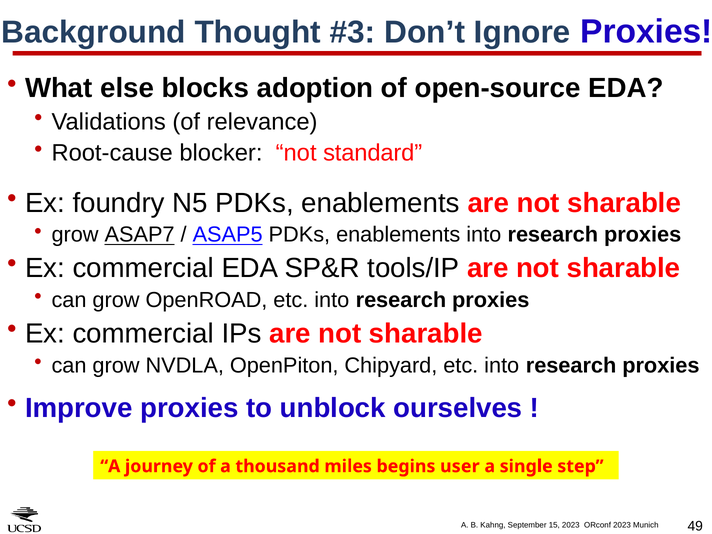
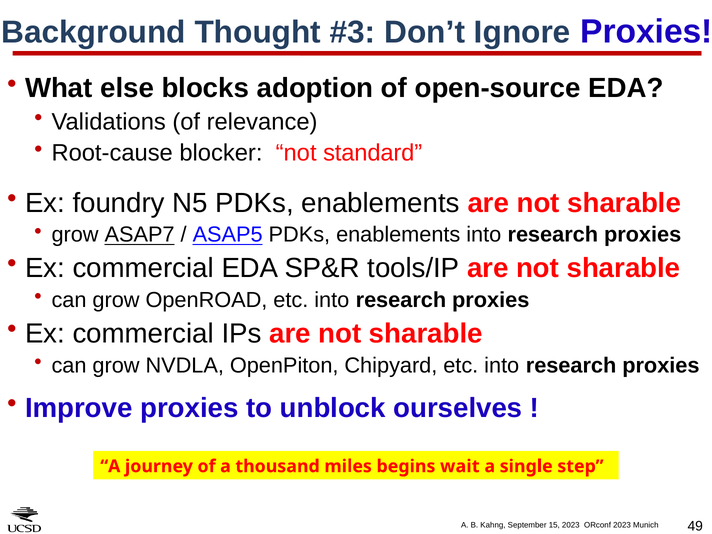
user: user -> wait
